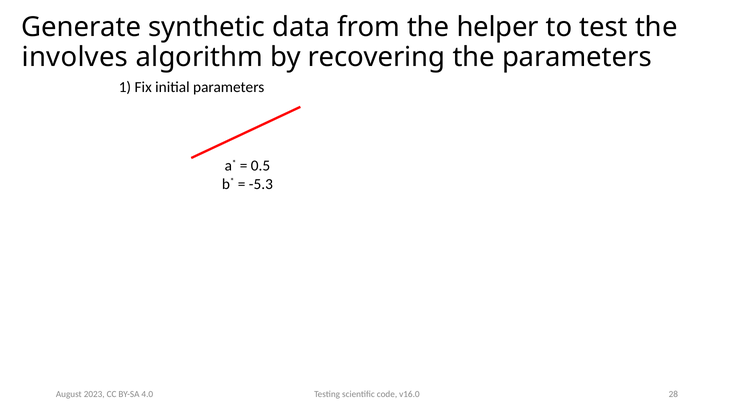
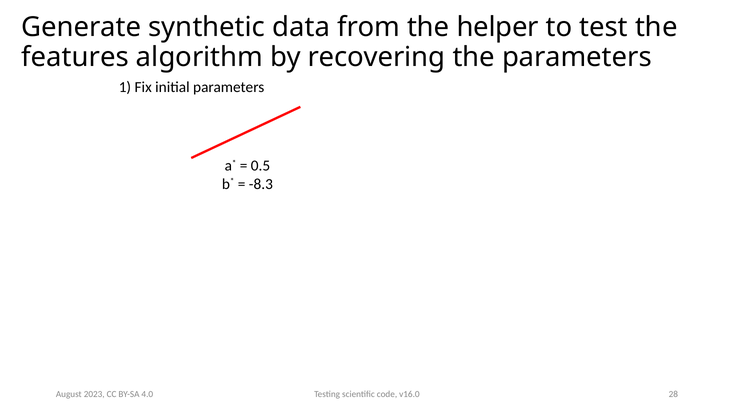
involves: involves -> features
-5.3: -5.3 -> -8.3
